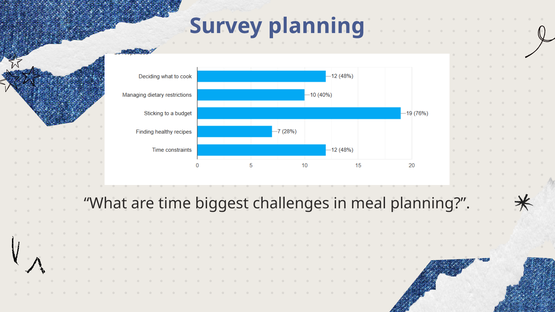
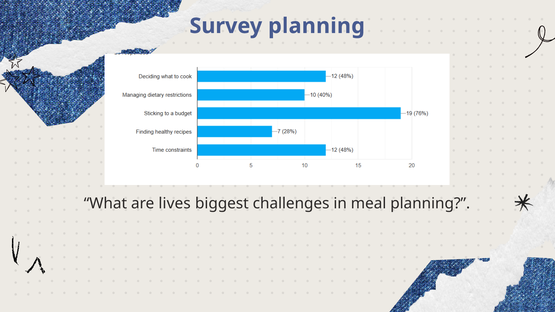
time: time -> lives
